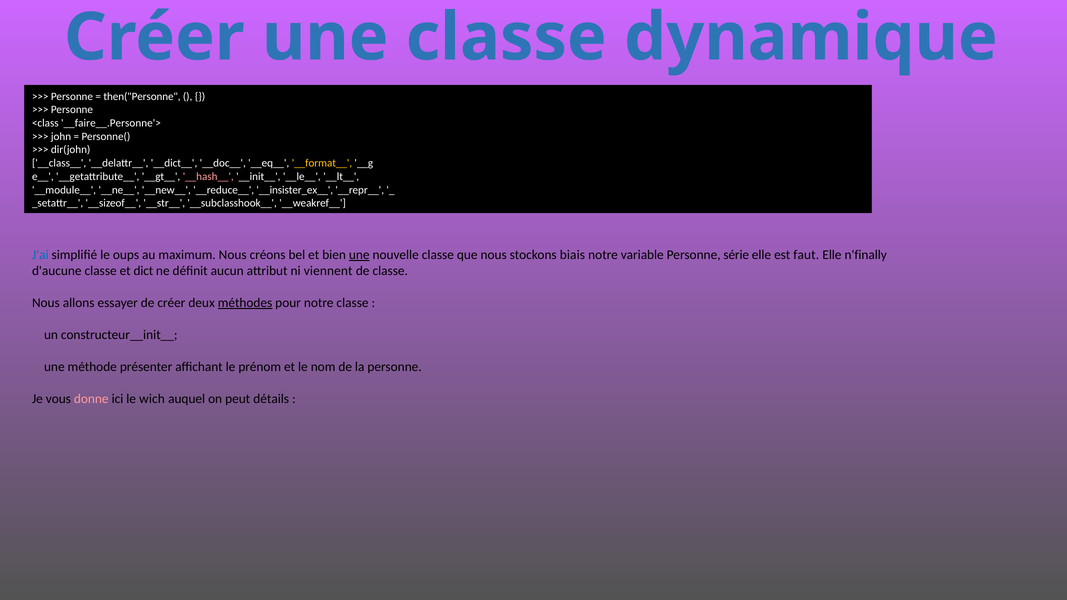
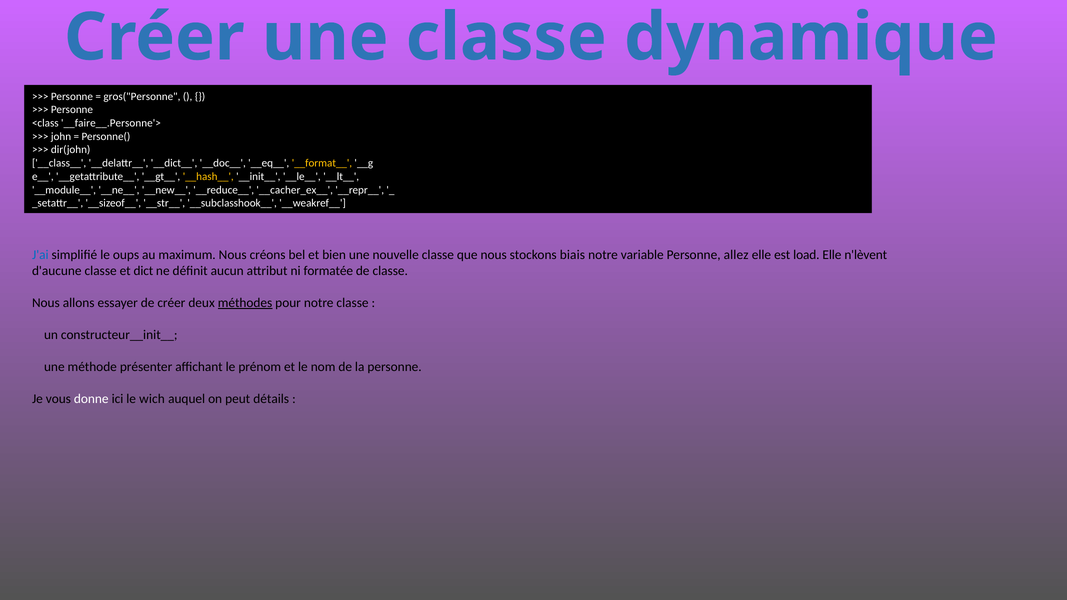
then("Personne: then("Personne -> gros("Personne
__hash__ colour: pink -> yellow
__insister_ex__: __insister_ex__ -> __cacher_ex__
une at (359, 255) underline: present -> none
série: série -> allez
faut: faut -> load
n'finally: n'finally -> n'lèvent
viennent: viennent -> formatée
donne colour: pink -> white
